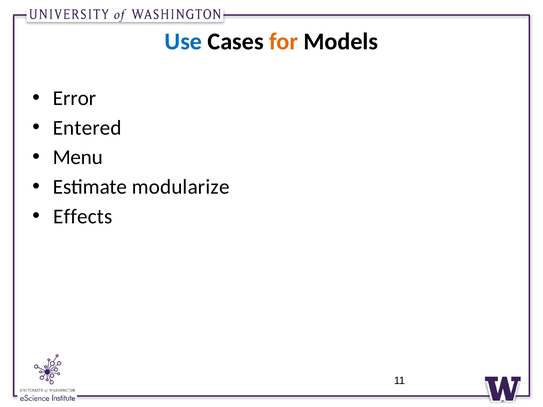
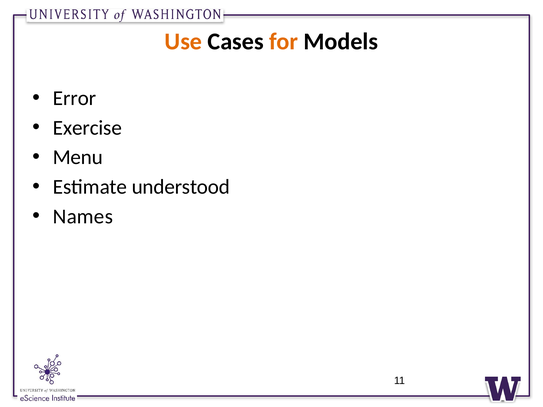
Use colour: blue -> orange
Entered: Entered -> Exercise
modularize: modularize -> understood
Effects: Effects -> Names
